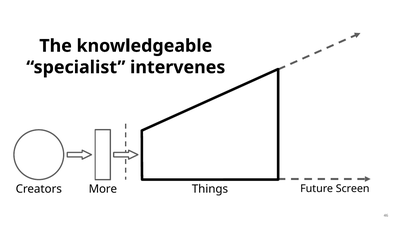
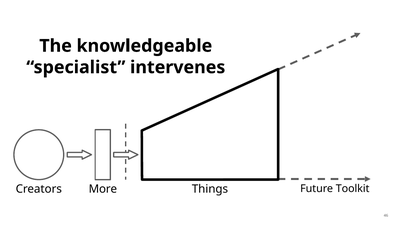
Screen: Screen -> Toolkit
